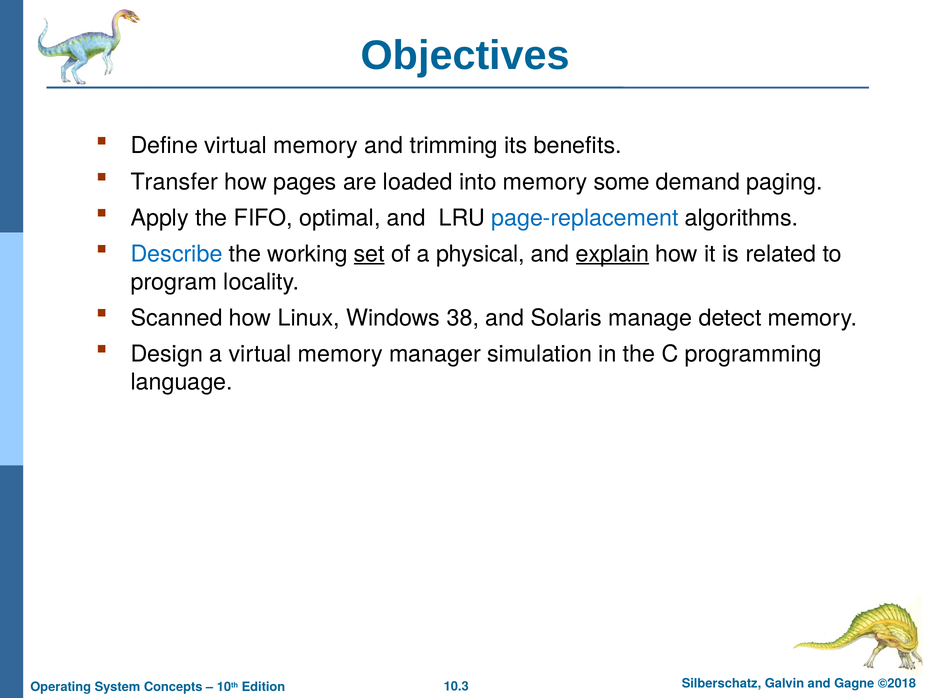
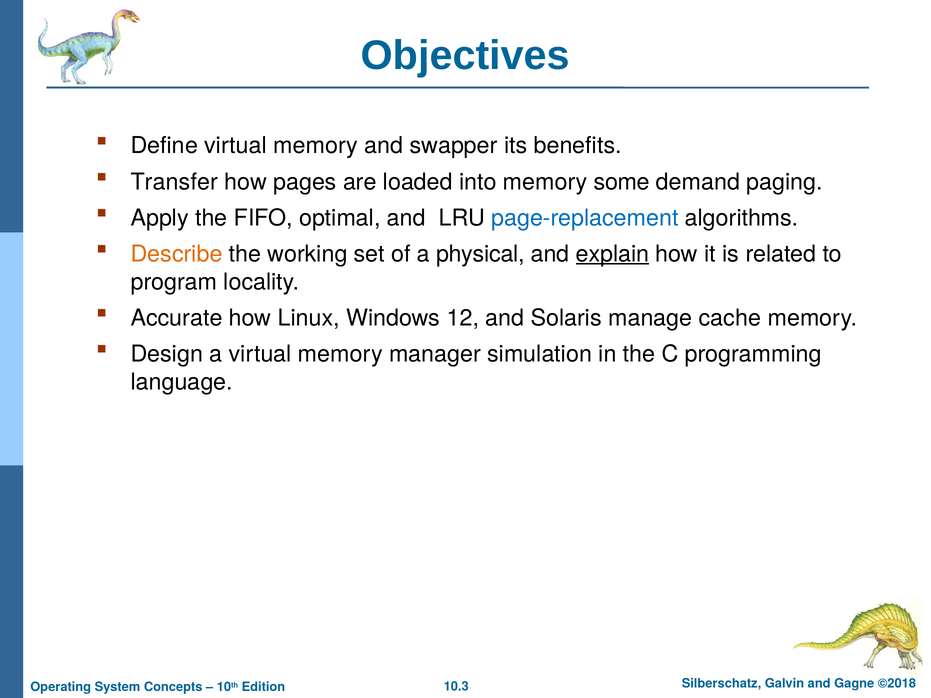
trimming: trimming -> swapper
Describe colour: blue -> orange
set underline: present -> none
Scanned: Scanned -> Accurate
38: 38 -> 12
detect: detect -> cache
